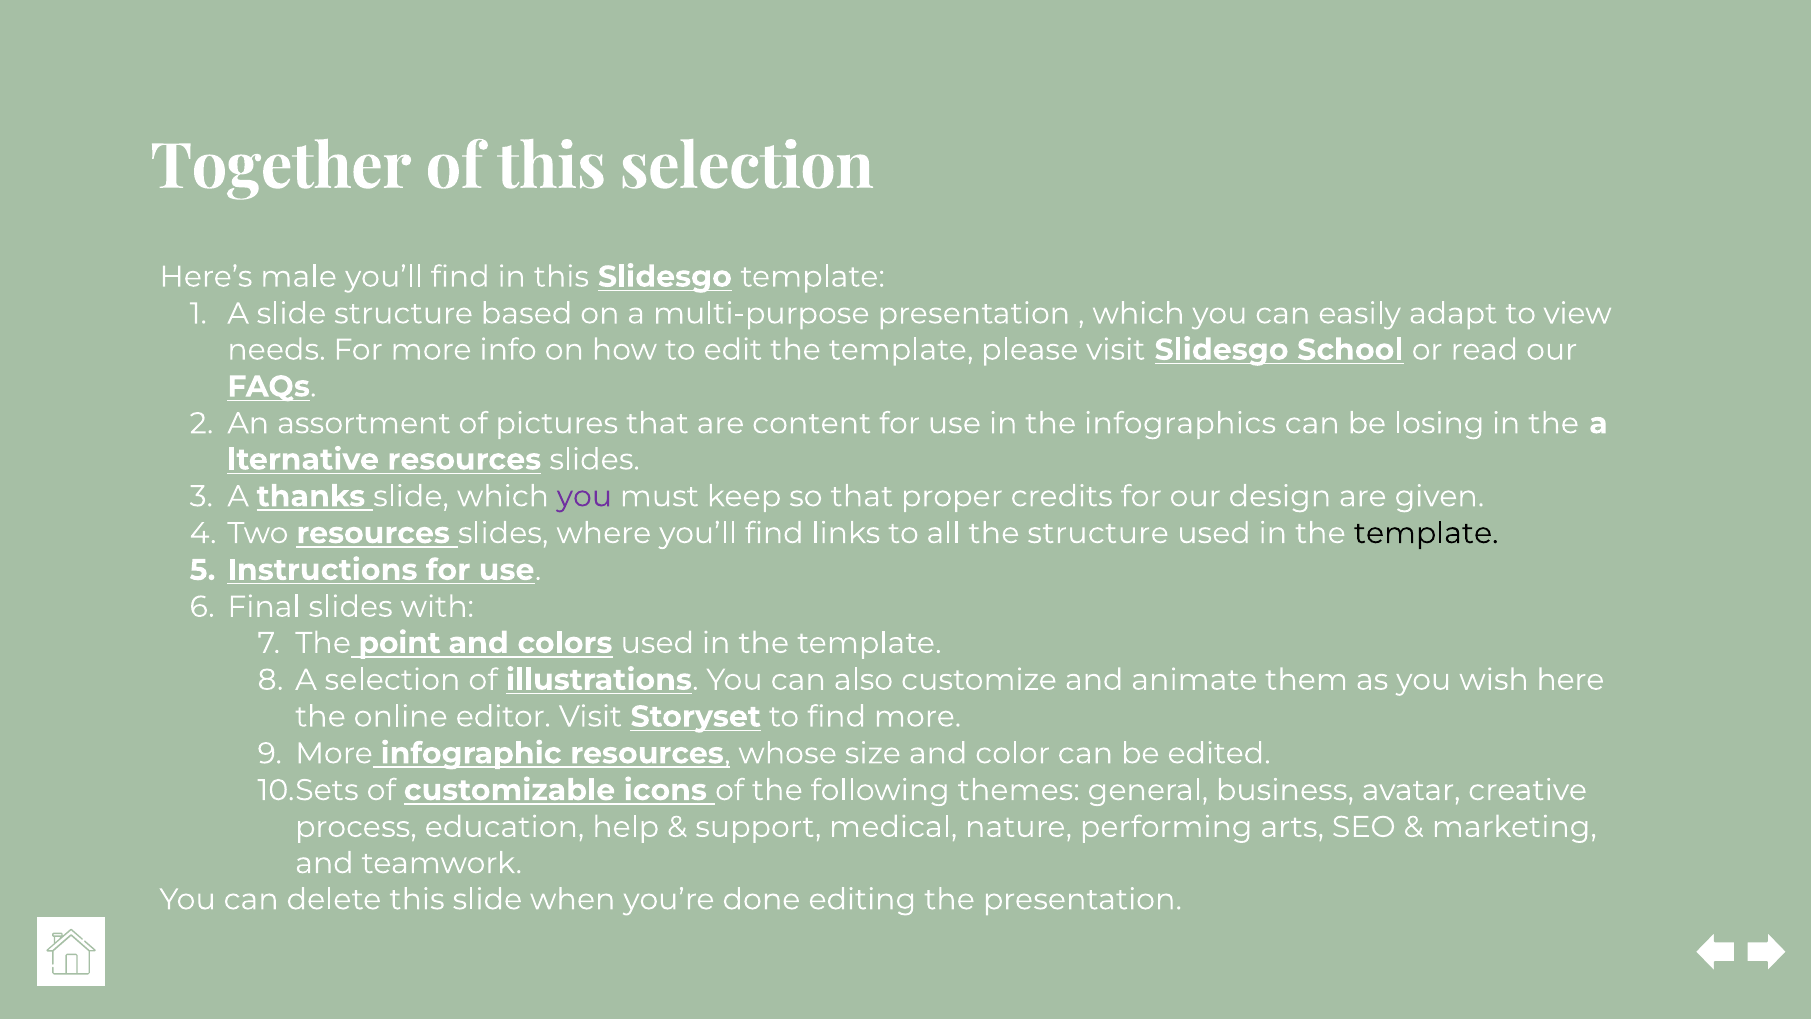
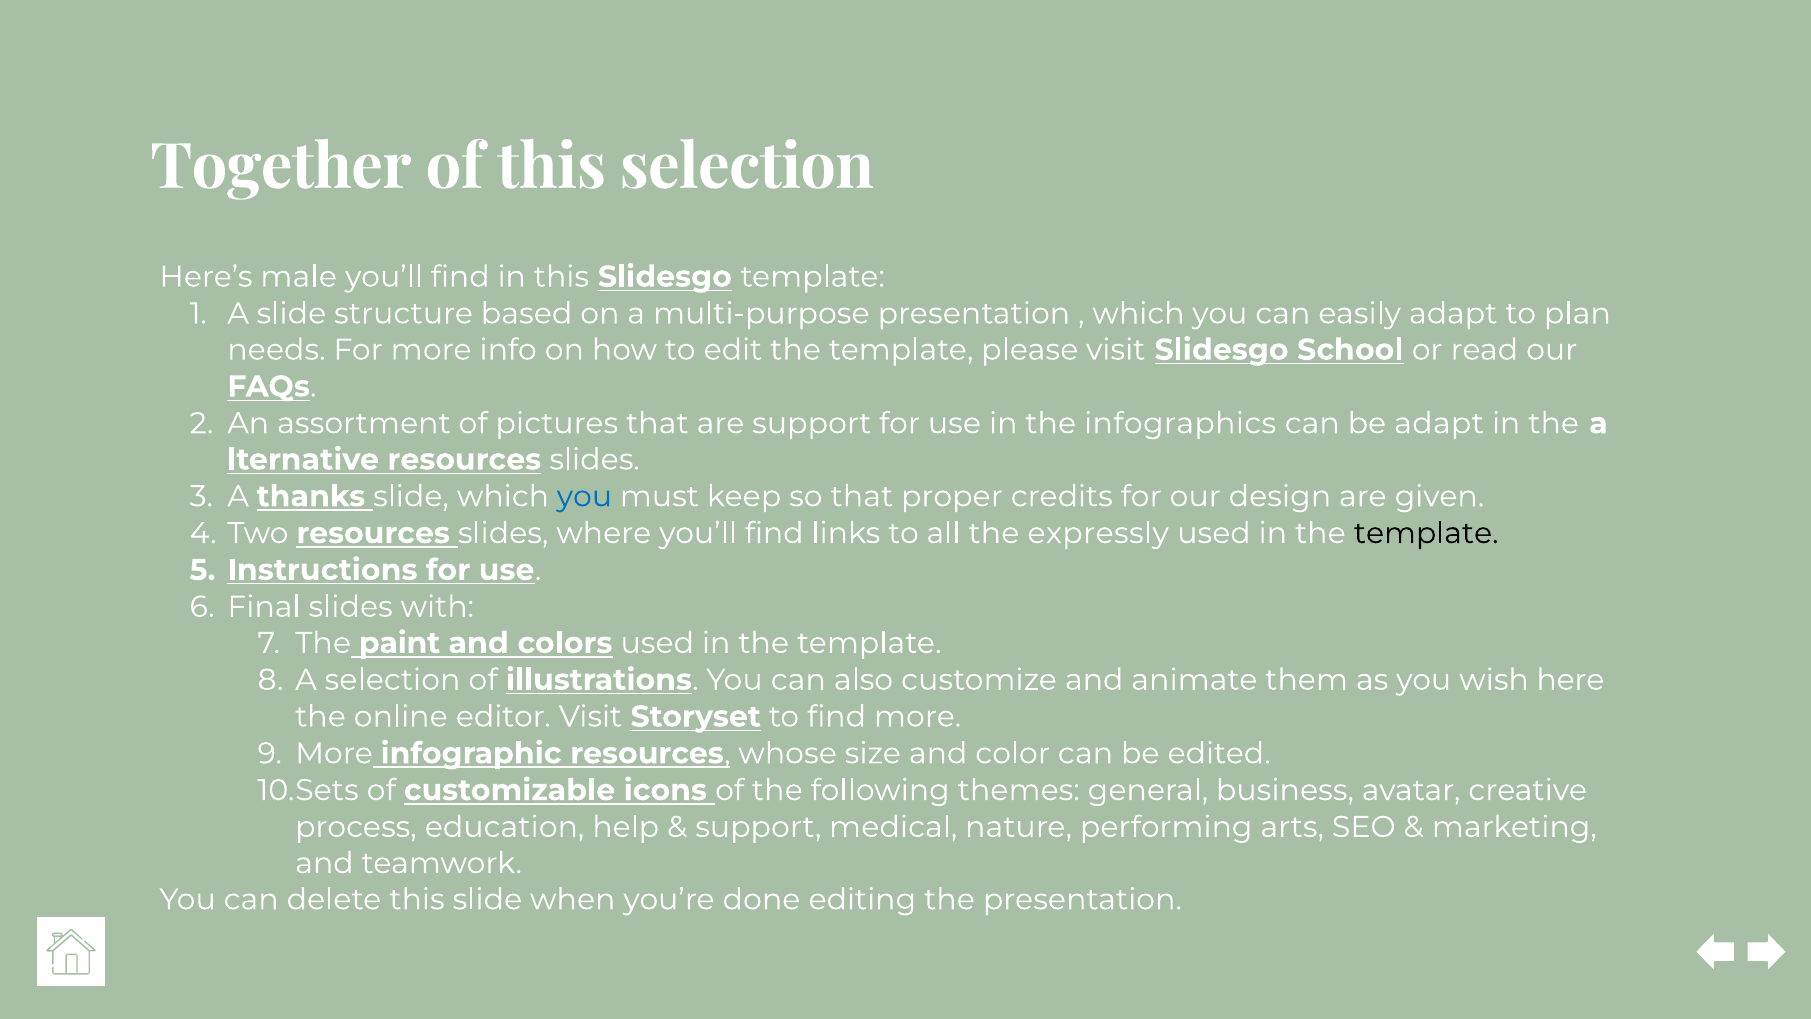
view: view -> plan
are content: content -> support
be losing: losing -> adapt
you at (584, 496) colour: purple -> blue
the structure: structure -> expressly
point: point -> paint
